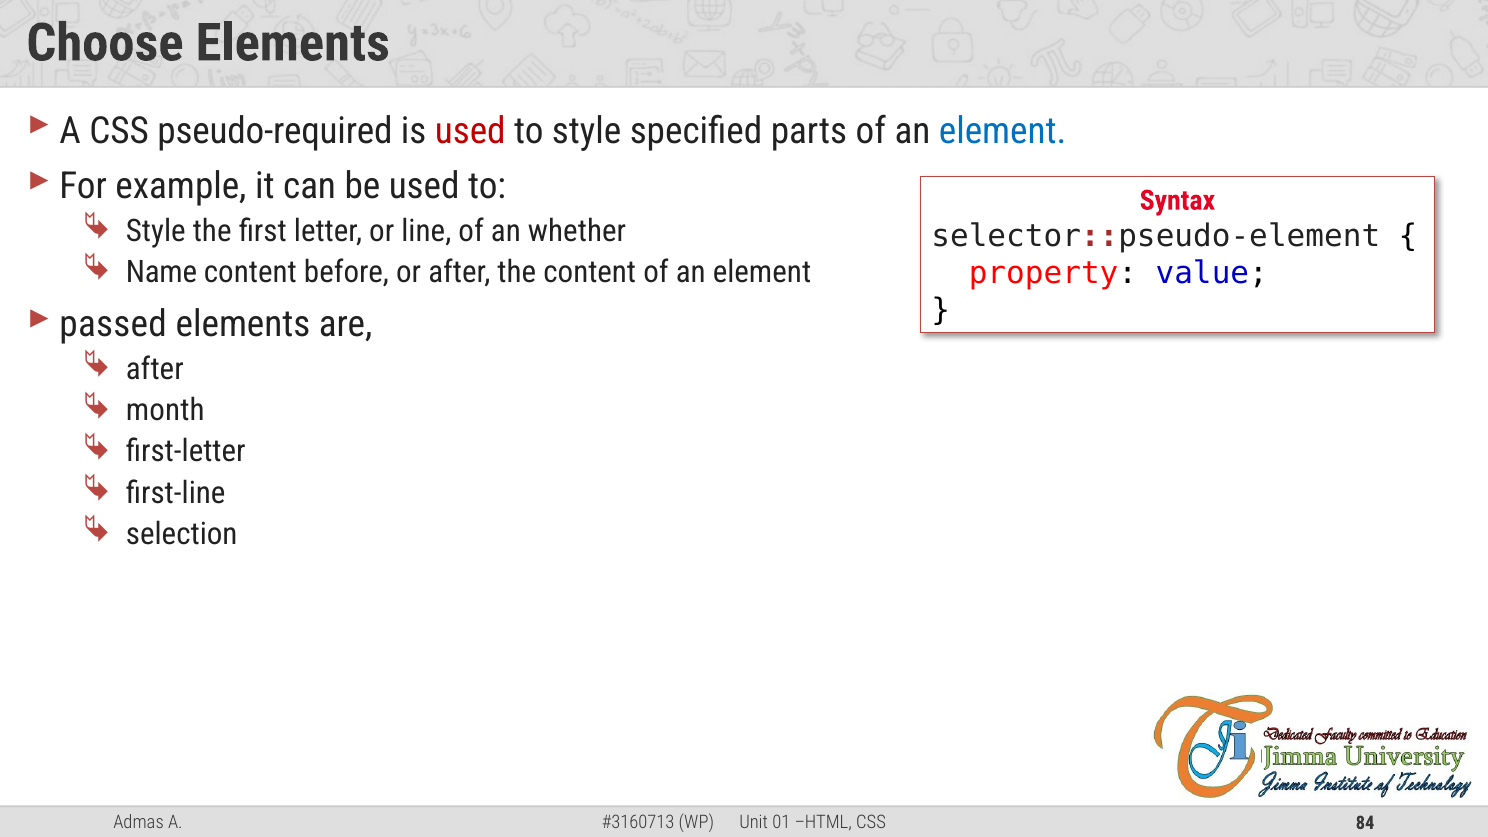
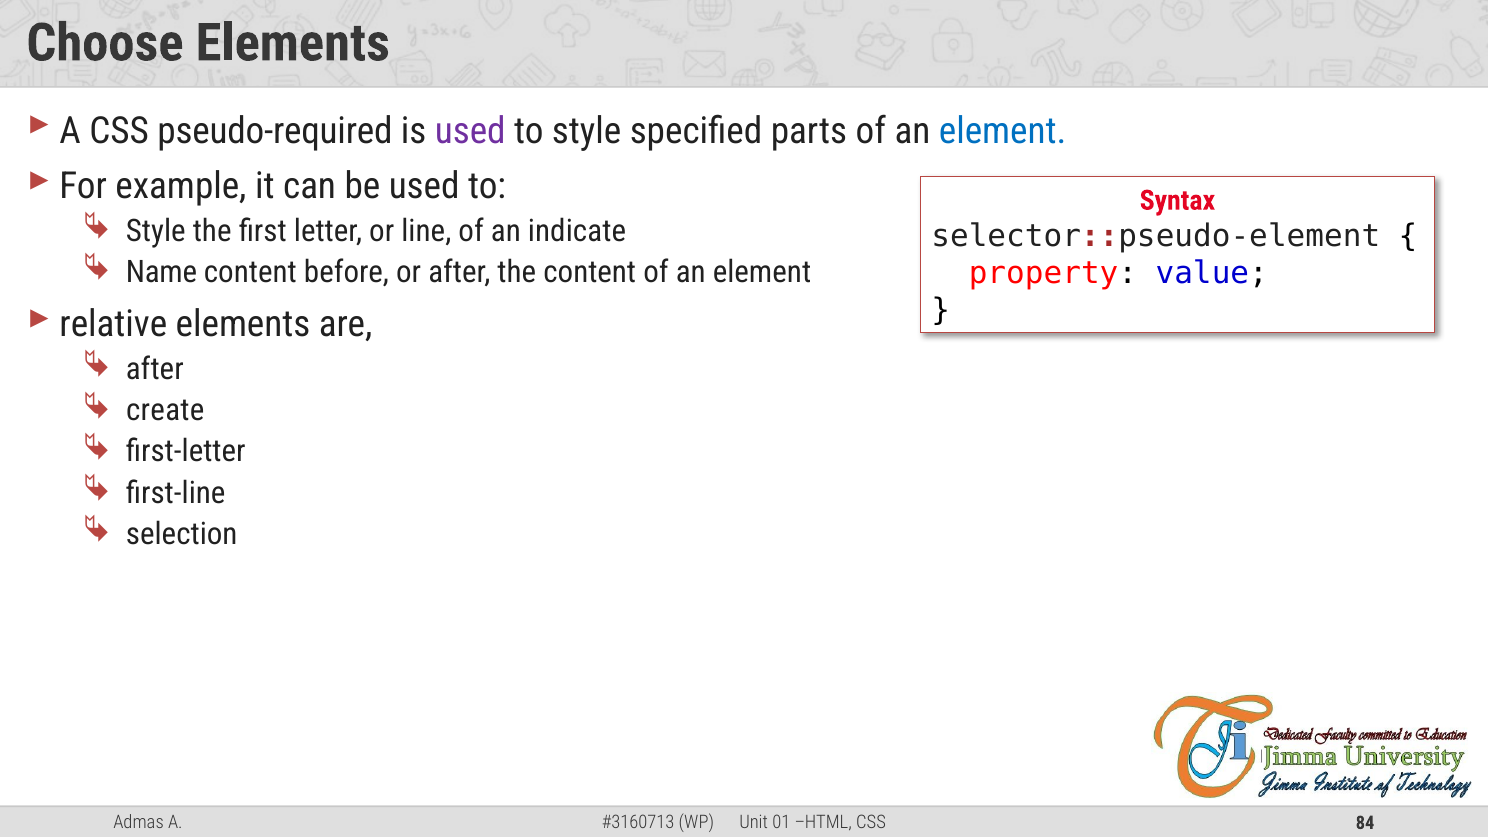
used at (470, 131) colour: red -> purple
whether: whether -> indicate
passed: passed -> relative
month: month -> create
